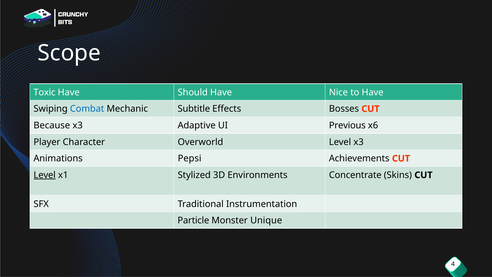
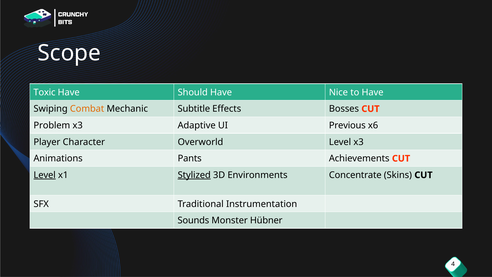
Combat colour: blue -> orange
Because: Because -> Problem
Pepsi: Pepsi -> Pants
Stylized underline: none -> present
Particle: Particle -> Sounds
Unique: Unique -> Hübner
